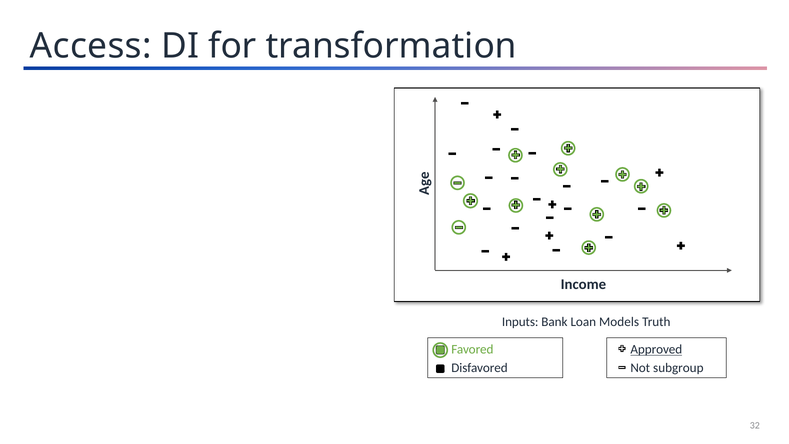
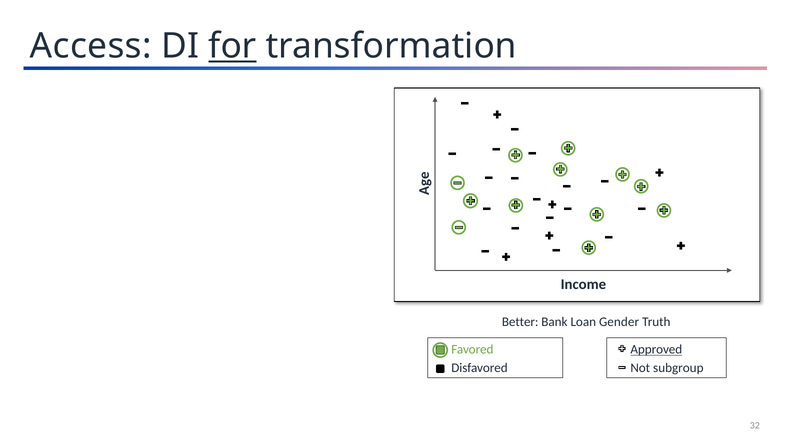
for underline: none -> present
Inputs: Inputs -> Better
Models: Models -> Gender
